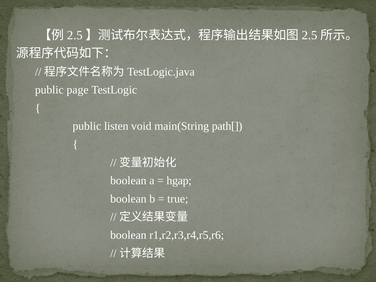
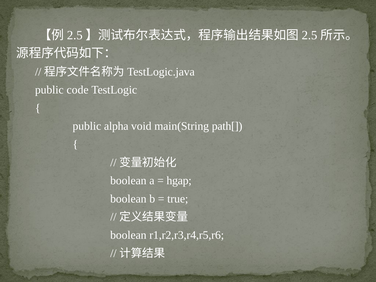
page: page -> code
listen: listen -> alpha
